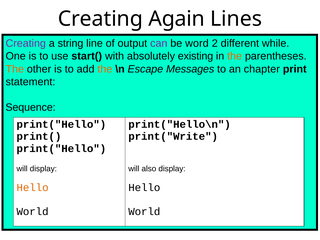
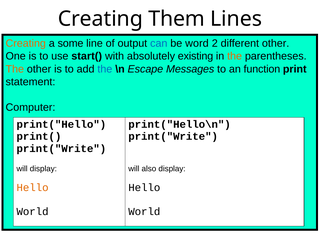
Again: Again -> Them
Creating at (26, 43) colour: purple -> orange
string: string -> some
can colour: purple -> blue
different while: while -> other
the at (105, 69) colour: orange -> blue
chapter: chapter -> function
Sequence: Sequence -> Computer
print("Hello at (61, 149): print("Hello -> print("Write
